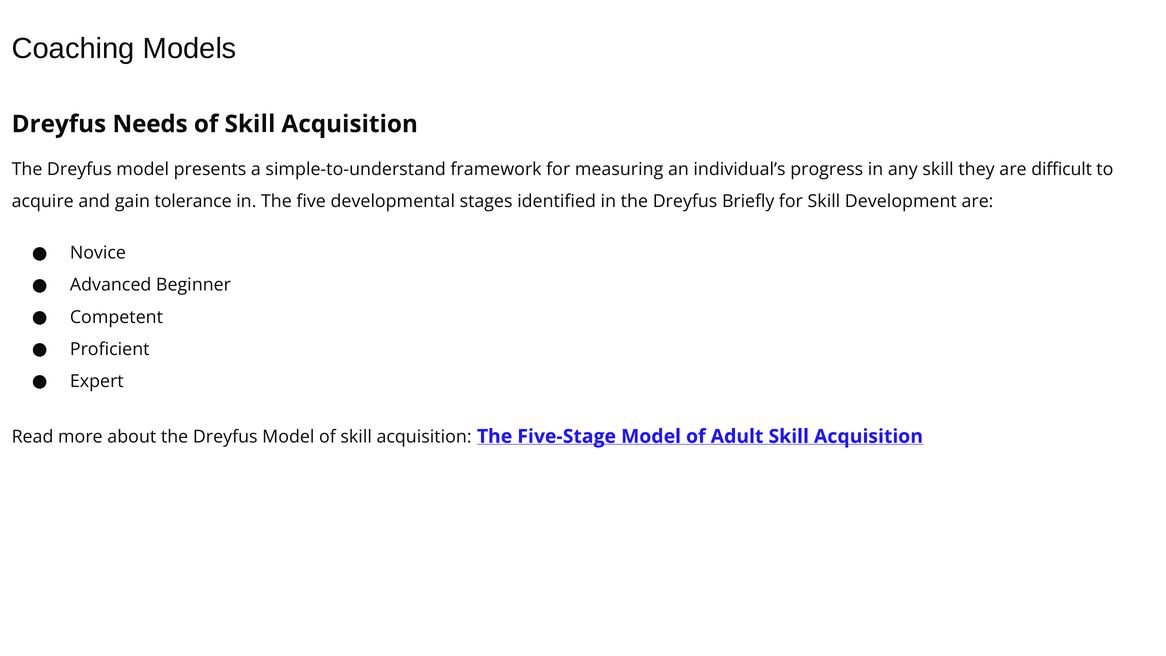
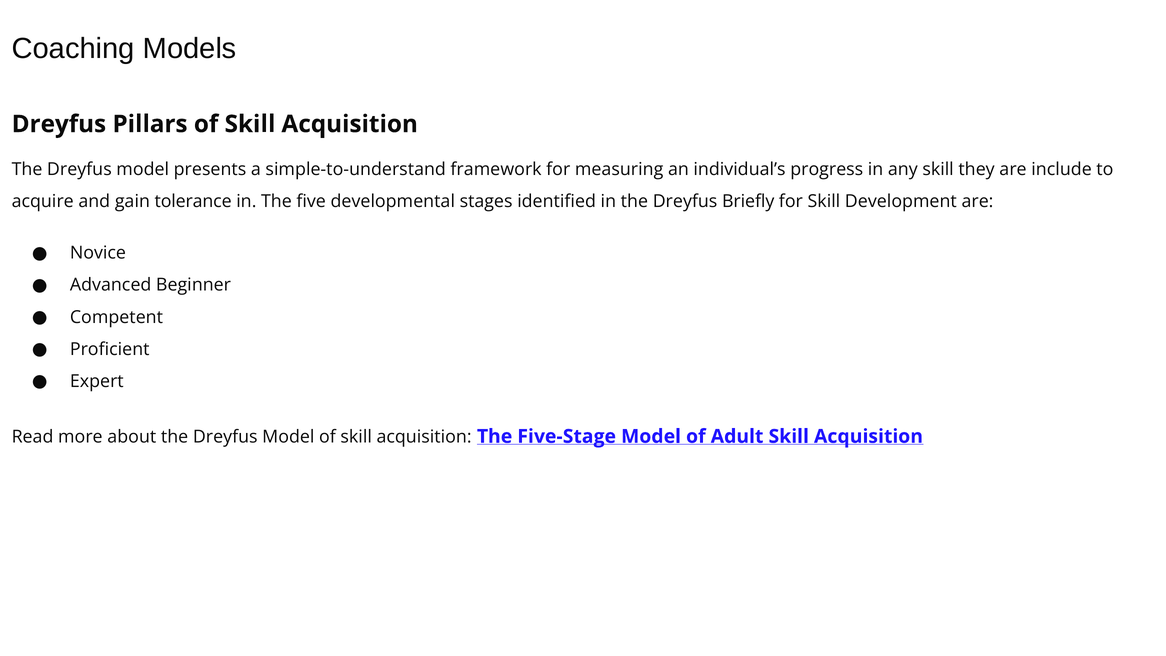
Needs: Needs -> Pillars
difficult: difficult -> include
